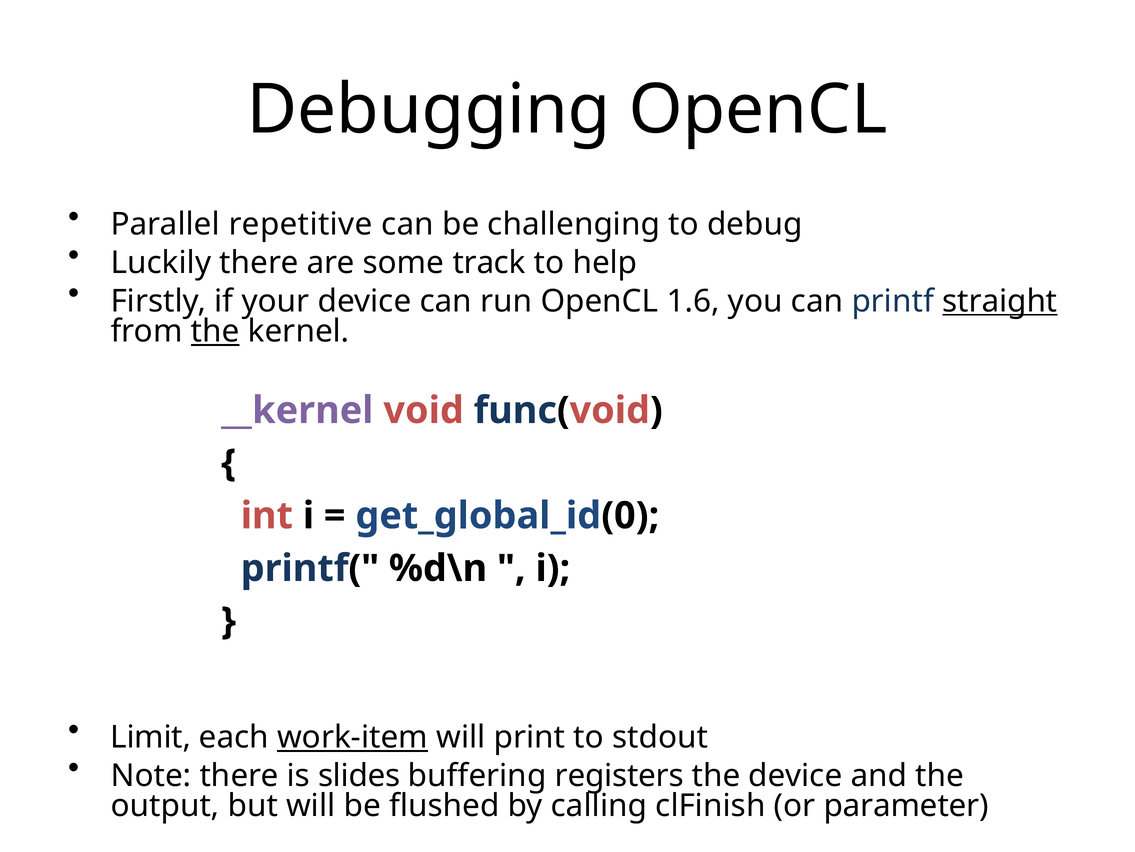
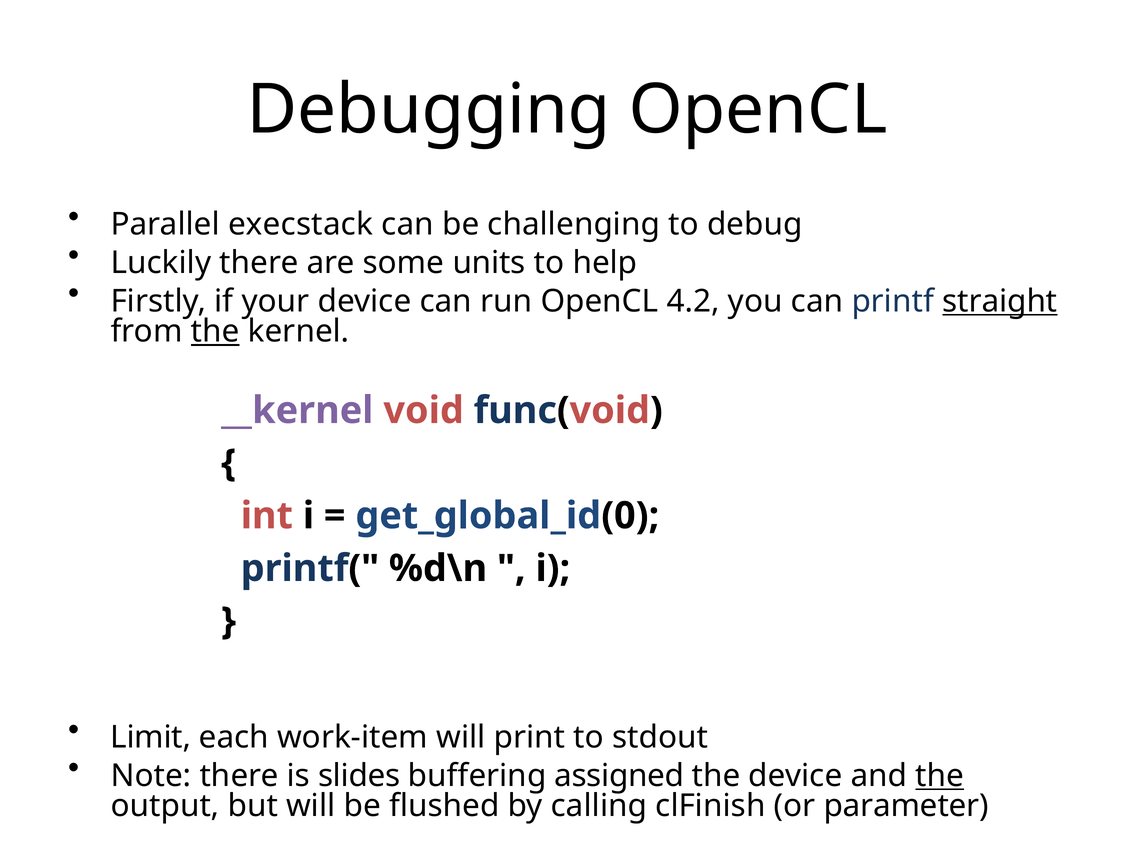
repetitive: repetitive -> execstack
track: track -> units
1.6: 1.6 -> 4.2
work-item underline: present -> none
registers: registers -> assigned
the at (940, 775) underline: none -> present
